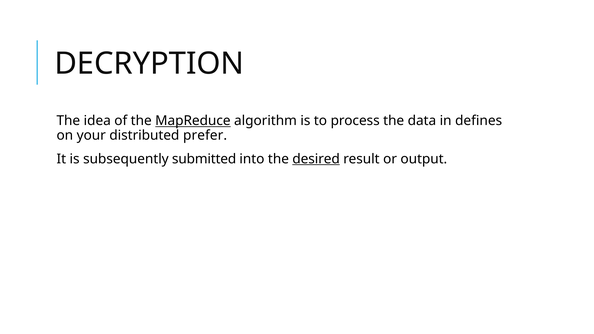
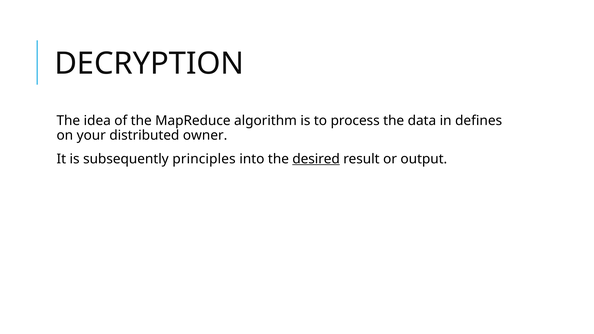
MapReduce underline: present -> none
prefer: prefer -> owner
submitted: submitted -> principles
